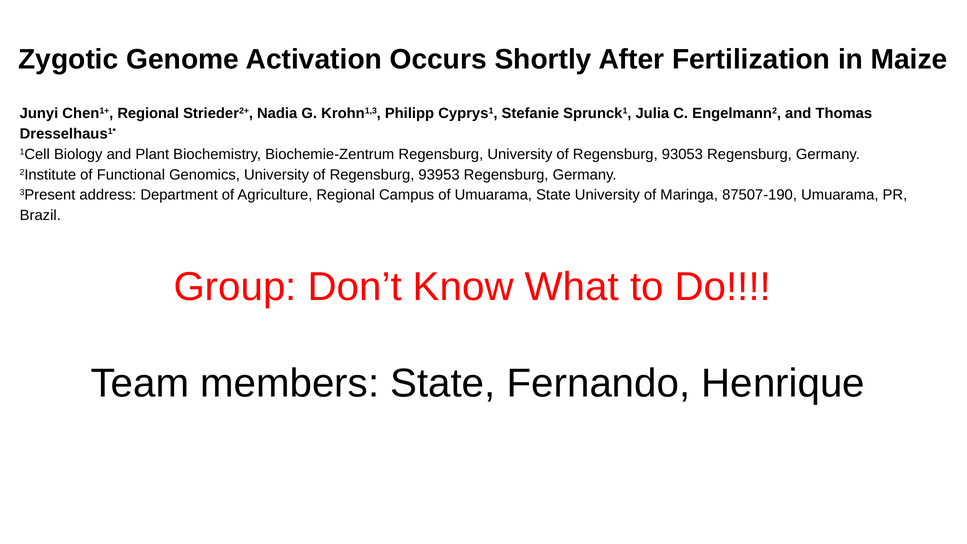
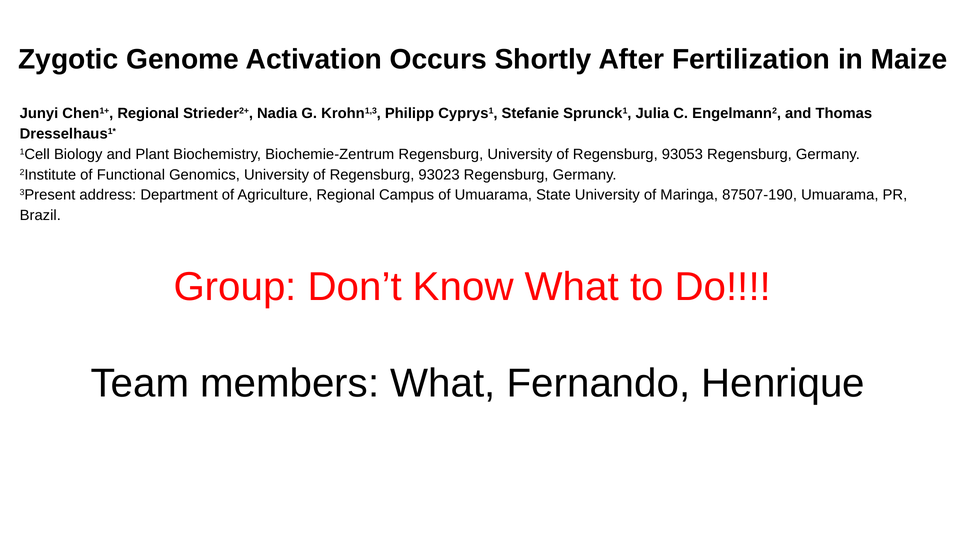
93953: 93953 -> 93023
members State: State -> What
